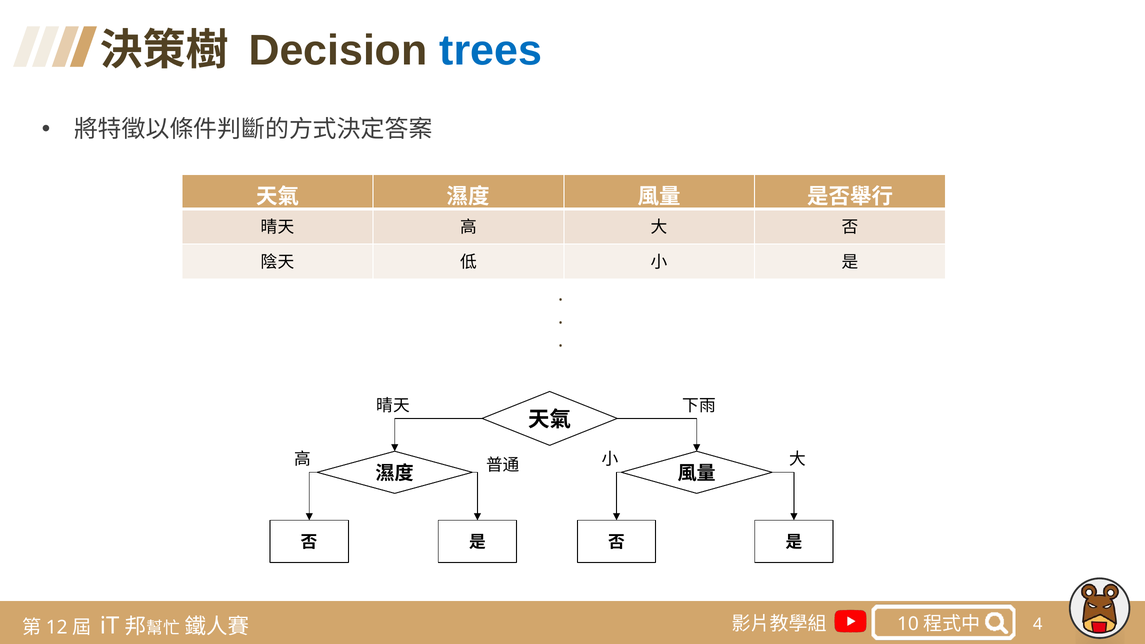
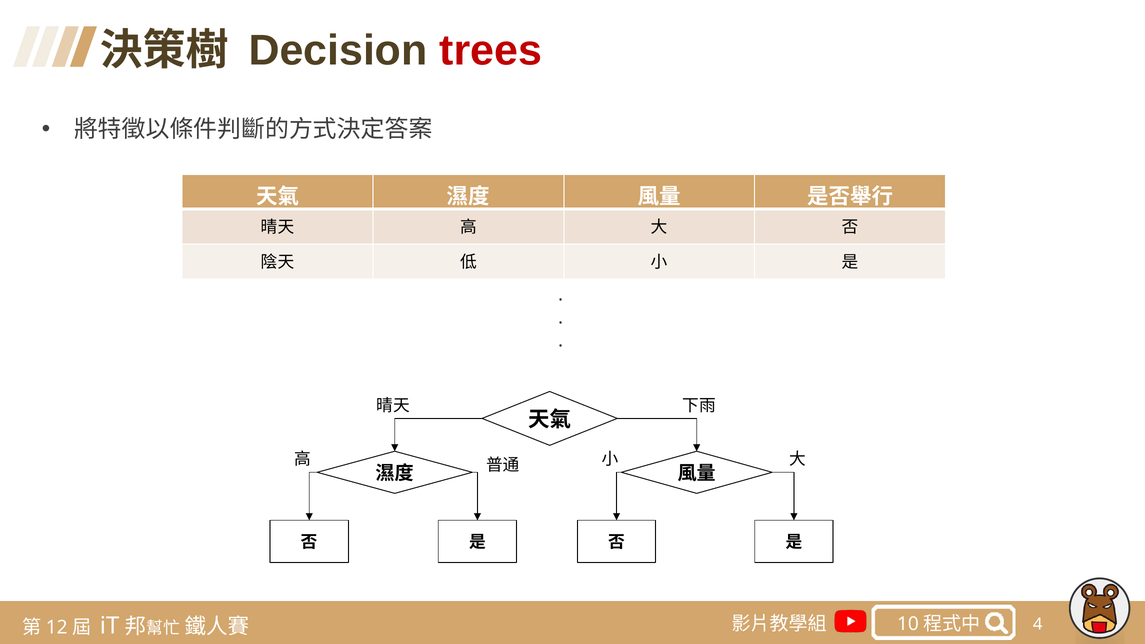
trees colour: blue -> red
